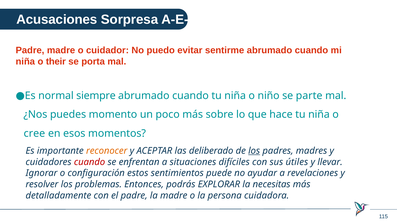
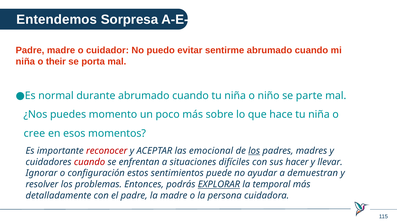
Acusaciones: Acusaciones -> Entendemos
siempre: siempre -> durante
reconocer colour: orange -> red
deliberado: deliberado -> emocional
útiles: útiles -> hacer
revelaciones: revelaciones -> demuestran
EXPLORAR underline: none -> present
necesitas: necesitas -> temporal
